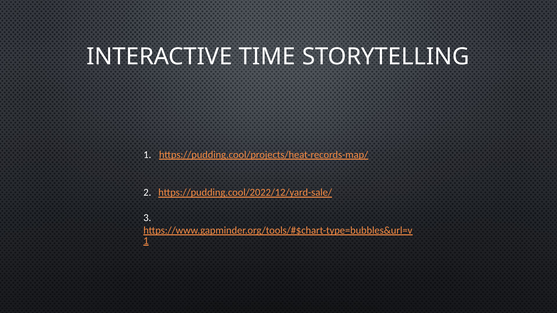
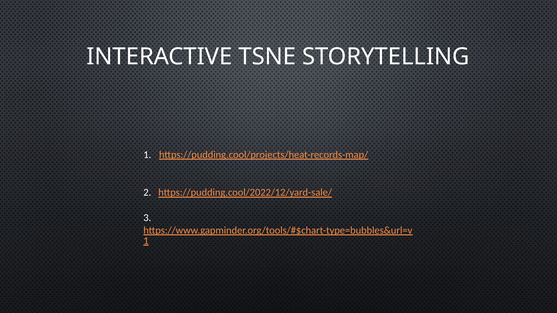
TIME: TIME -> TSNE
